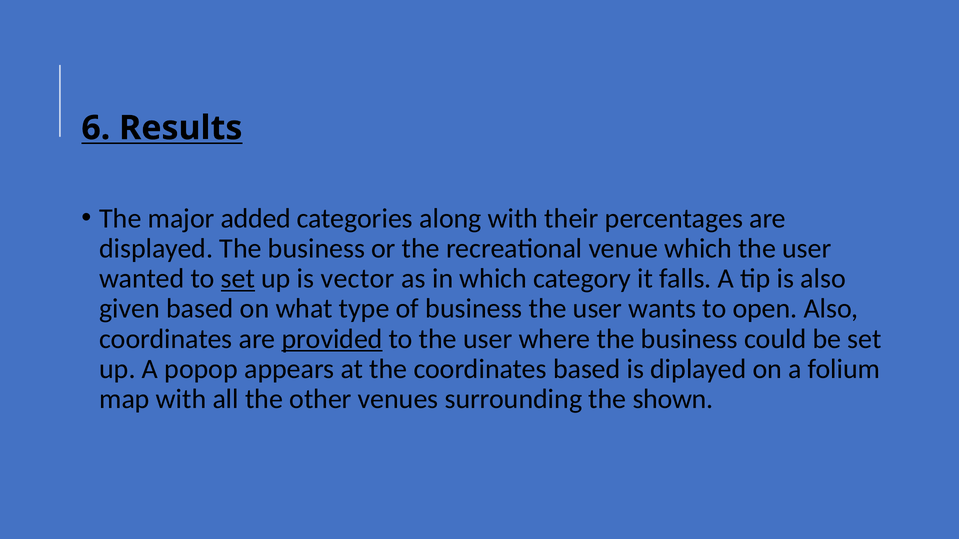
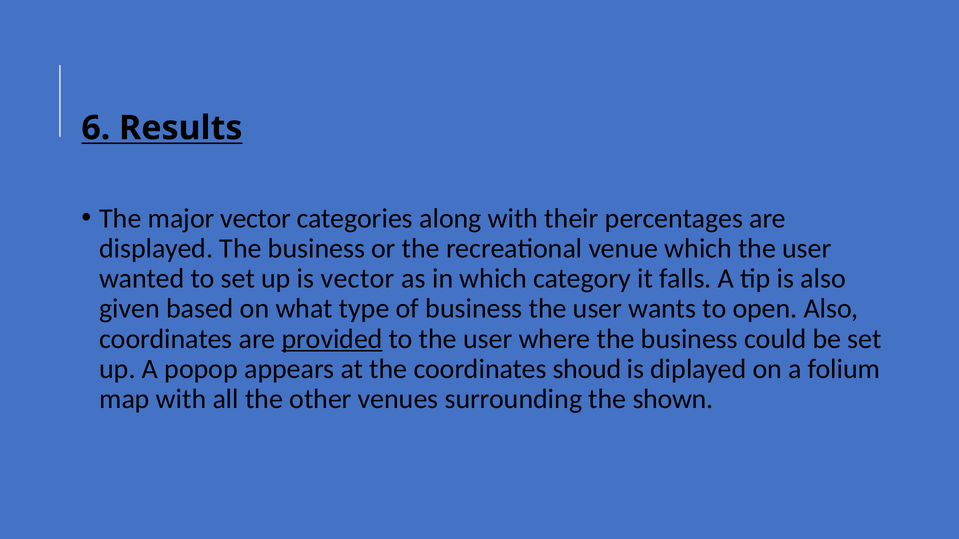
major added: added -> vector
set at (238, 279) underline: present -> none
coordinates based: based -> shoud
